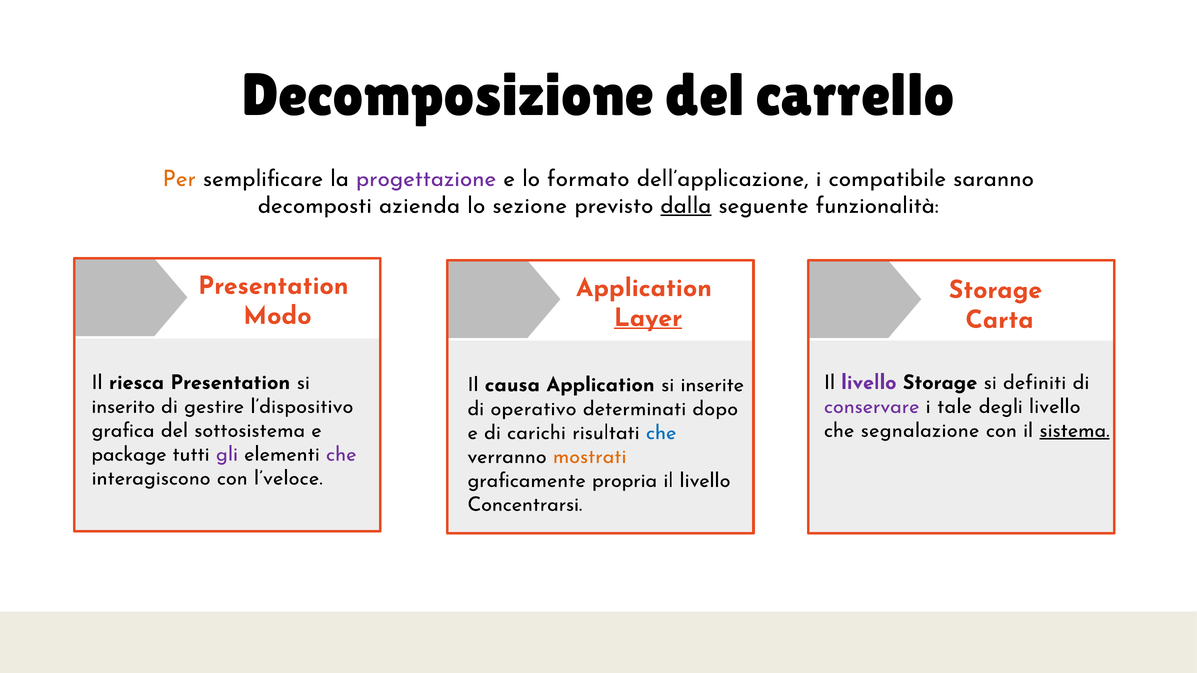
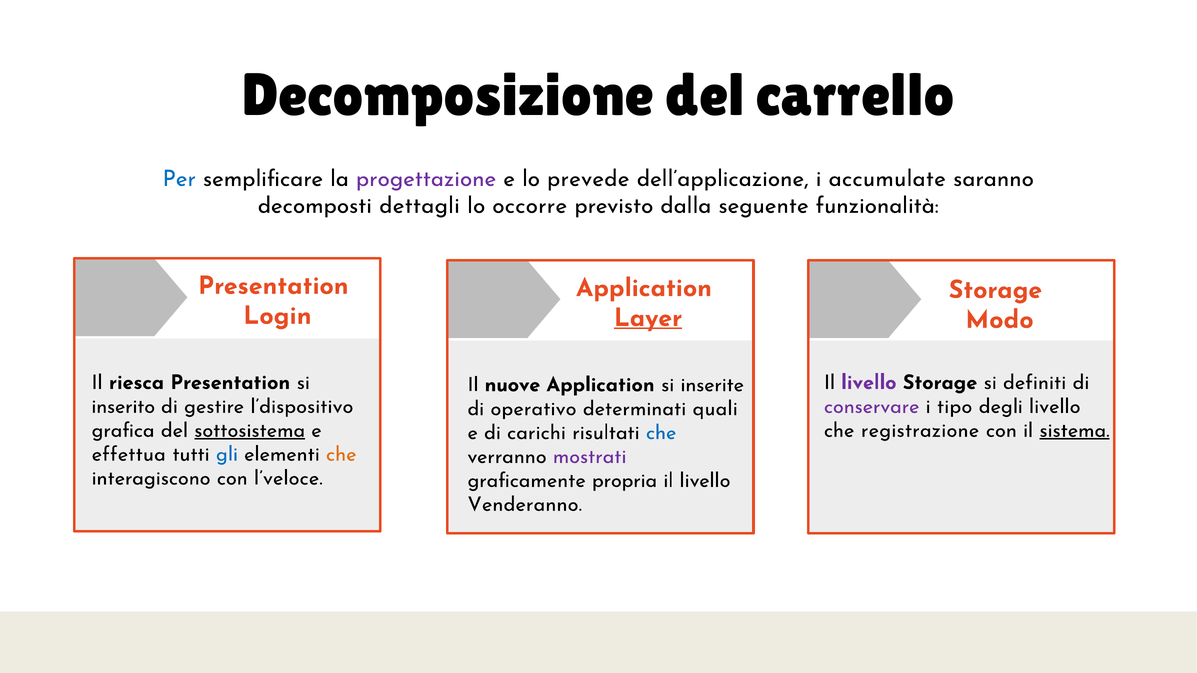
Per colour: orange -> blue
formato: formato -> prevede
compatibile: compatibile -> accumulate
azienda: azienda -> dettagli
sezione: sezione -> occorre
dalla underline: present -> none
Modo: Modo -> Login
Carta: Carta -> Modo
causa: causa -> nuove
tale: tale -> tipo
dopo: dopo -> quali
sottosistema underline: none -> present
segnalazione: segnalazione -> registrazione
package: package -> effettua
gli colour: purple -> blue
che at (341, 454) colour: purple -> orange
mostrati colour: orange -> purple
Concentrarsi: Concentrarsi -> Venderanno
